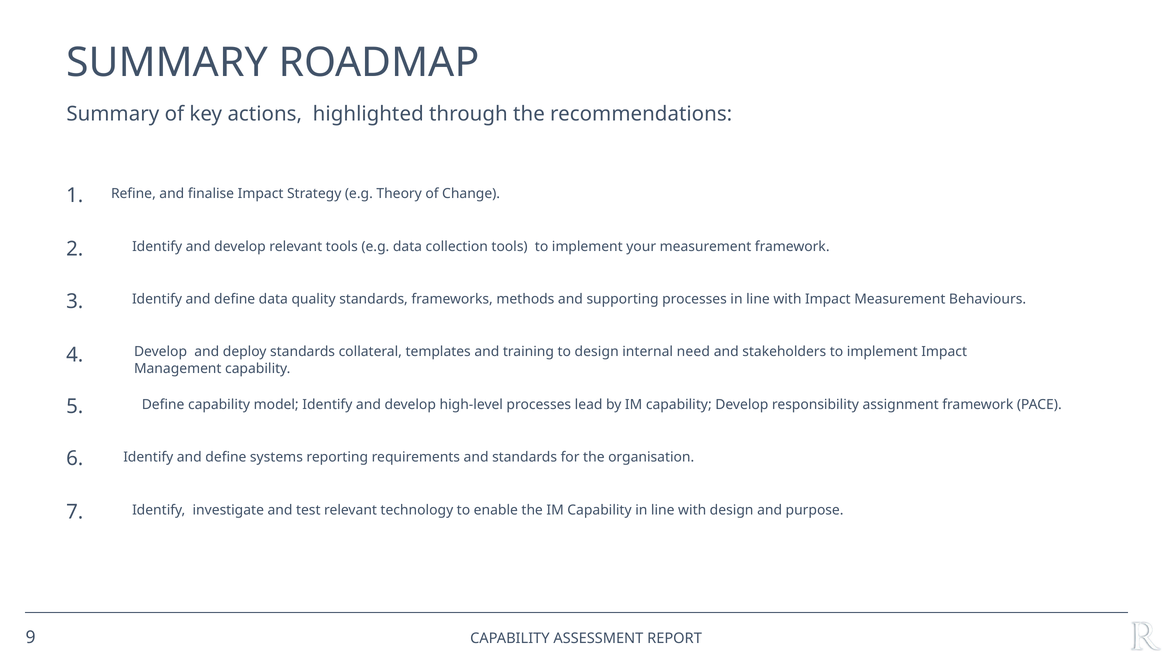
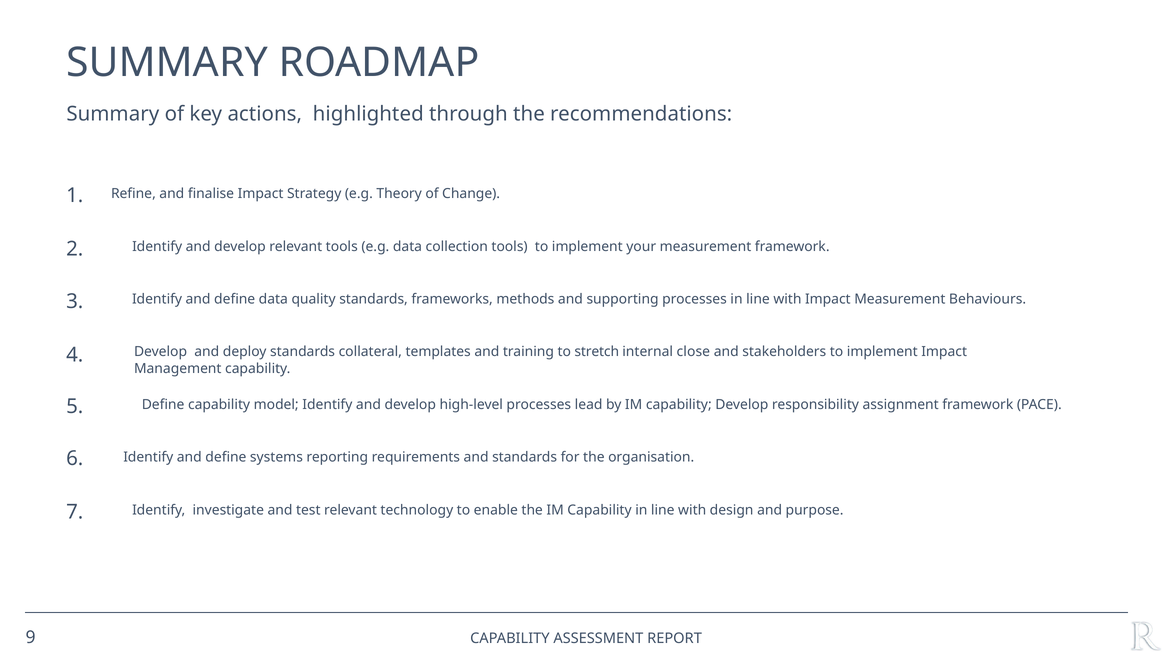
to design: design -> stretch
need: need -> close
